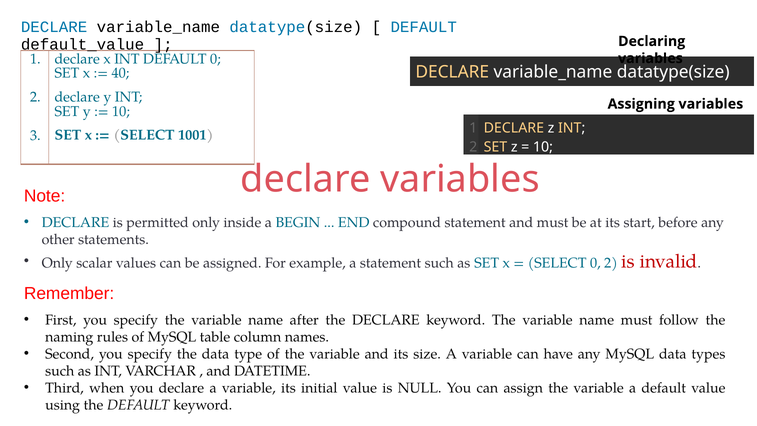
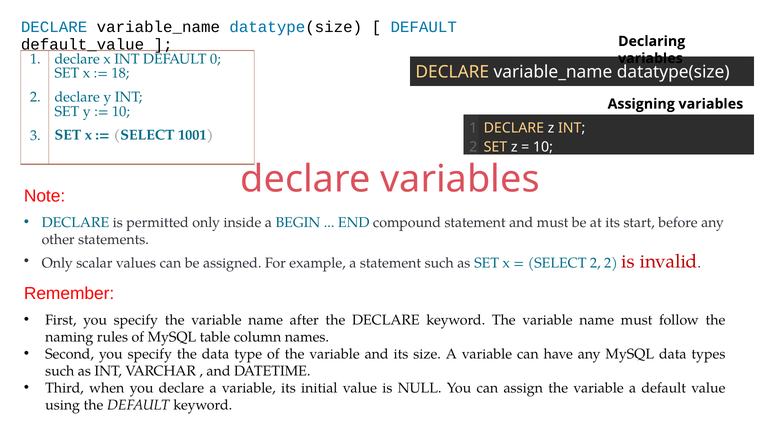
40: 40 -> 18
SELECT 0: 0 -> 2
